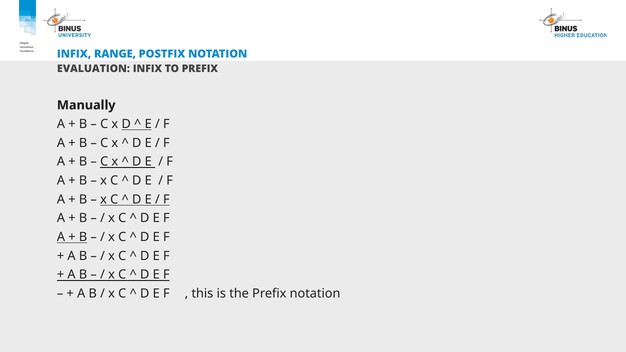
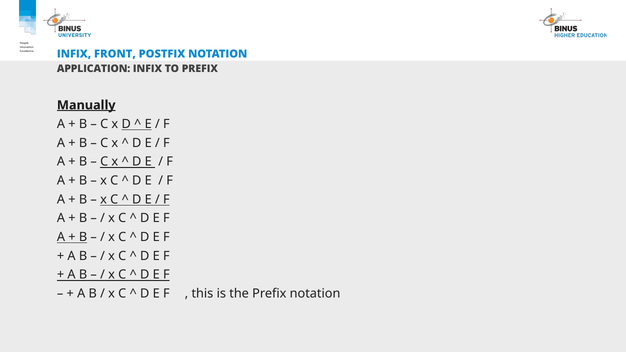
RANGE: RANGE -> FRONT
EVALUATION: EVALUATION -> APPLICATION
Manually underline: none -> present
